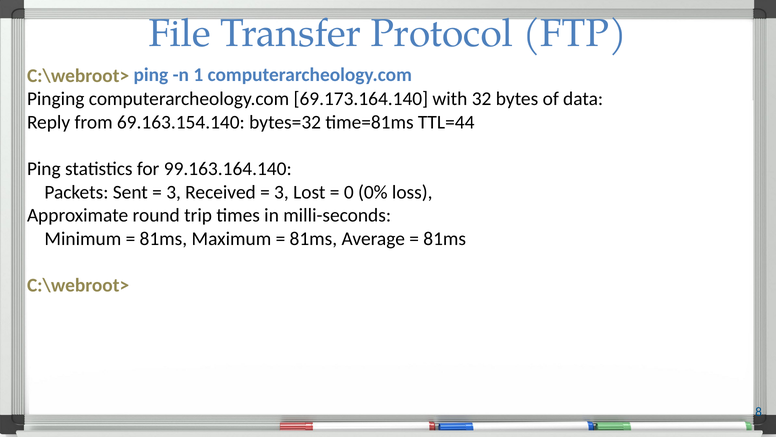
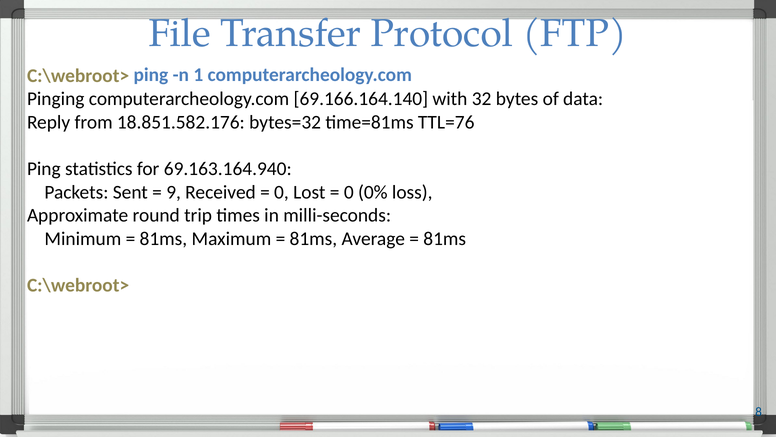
69.173.164.140: 69.173.164.140 -> 69.166.164.140
69.163.154.140: 69.163.154.140 -> 18.851.582.176
TTL=44: TTL=44 -> TTL=76
99.163.164.140: 99.163.164.140 -> 69.163.164.940
3 at (174, 192): 3 -> 9
3 at (281, 192): 3 -> 0
